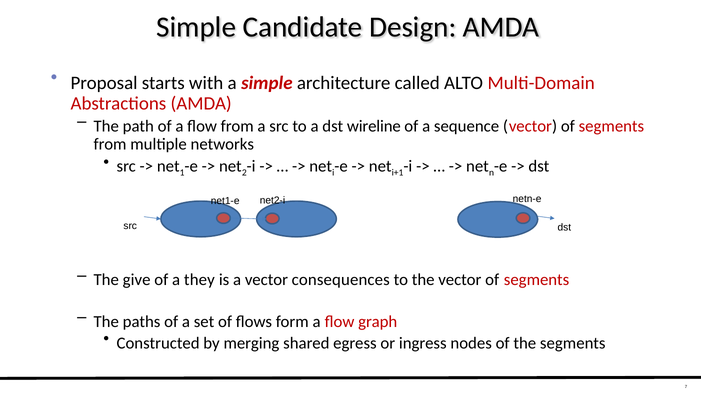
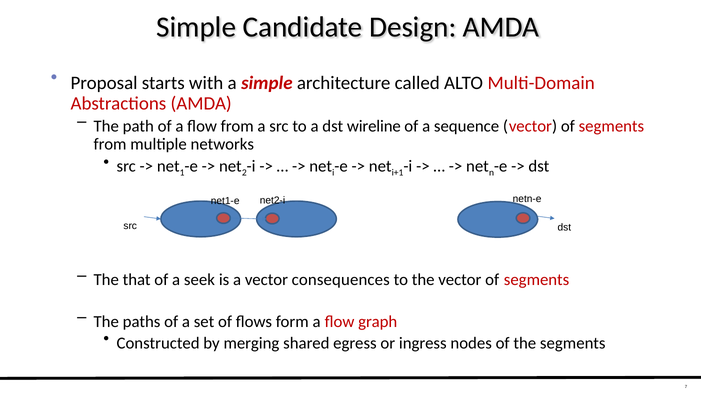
give: give -> that
they: they -> seek
